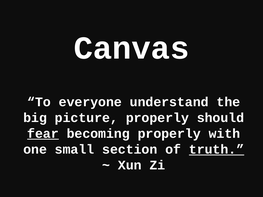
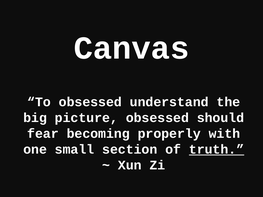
To everyone: everyone -> obsessed
picture properly: properly -> obsessed
fear underline: present -> none
